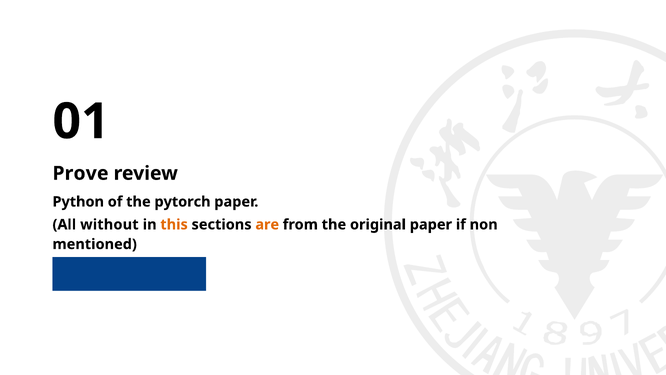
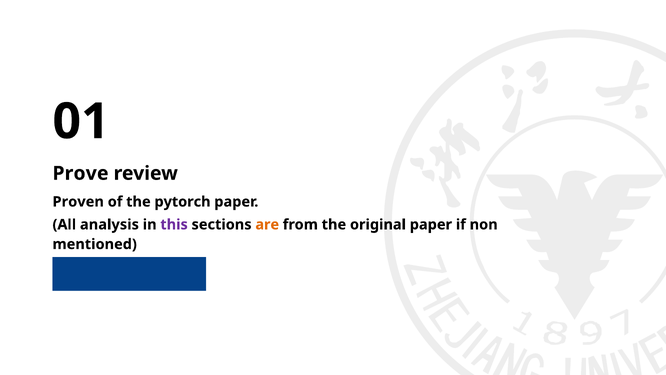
Python: Python -> Proven
without: without -> analysis
this colour: orange -> purple
